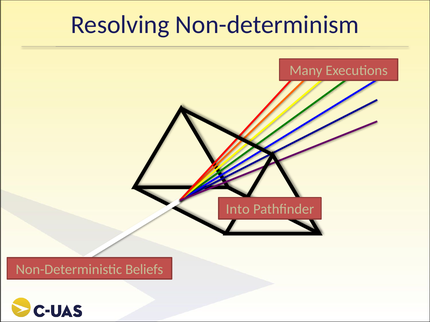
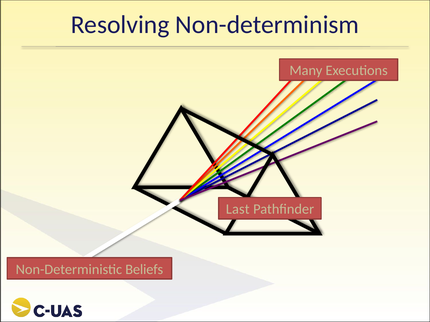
Into: Into -> Last
